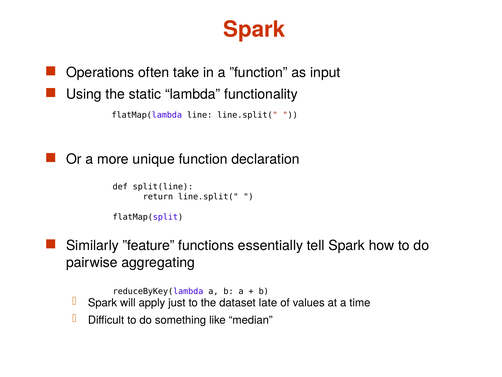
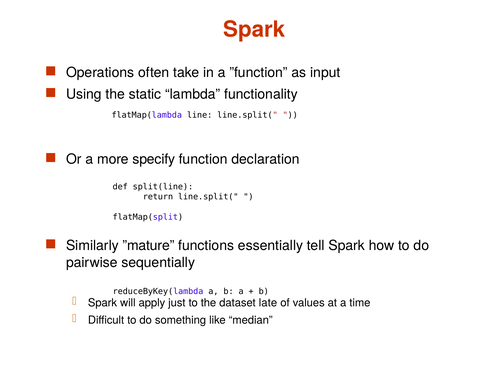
unique: unique -> specify
”feature: ”feature -> ”mature
aggregating: aggregating -> sequentially
